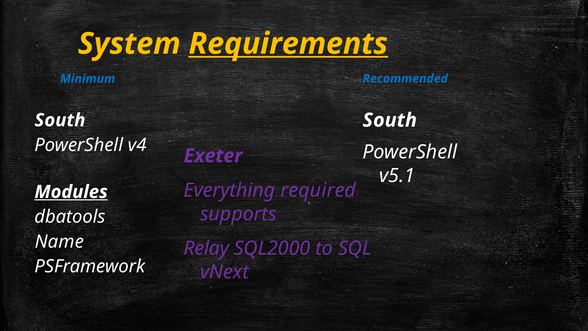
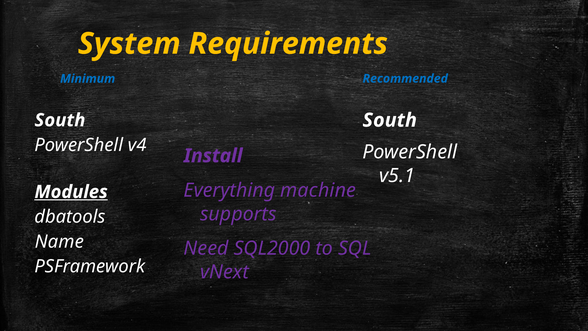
Requirements underline: present -> none
Exeter: Exeter -> Install
required: required -> machine
Relay: Relay -> Need
